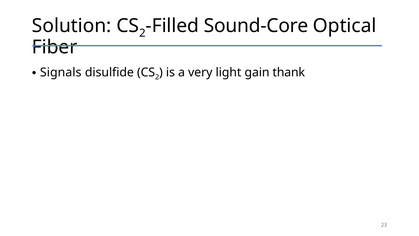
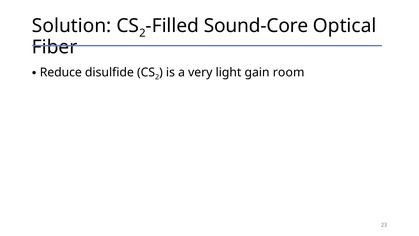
Signals: Signals -> Reduce
thank: thank -> room
